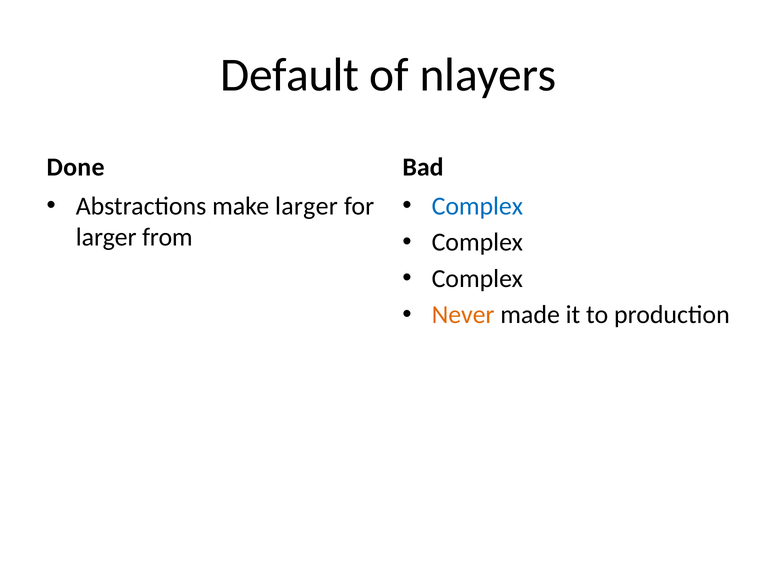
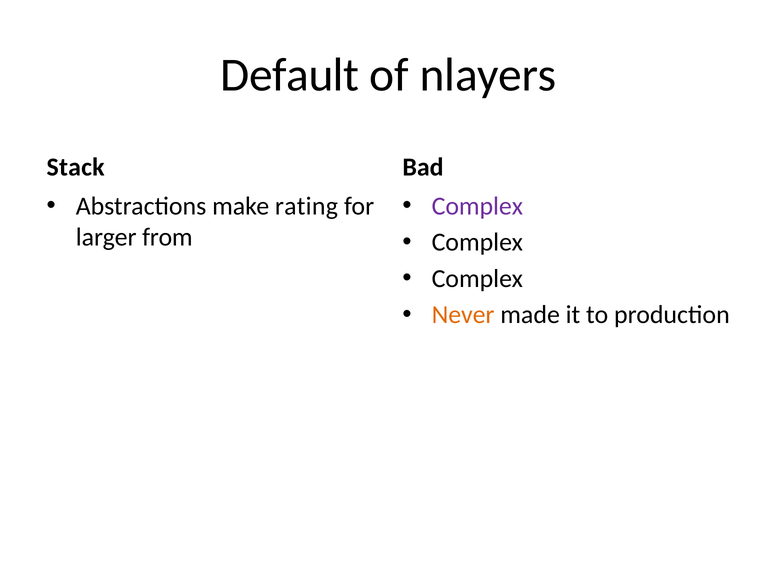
Done: Done -> Stack
make larger: larger -> rating
Complex at (477, 206) colour: blue -> purple
